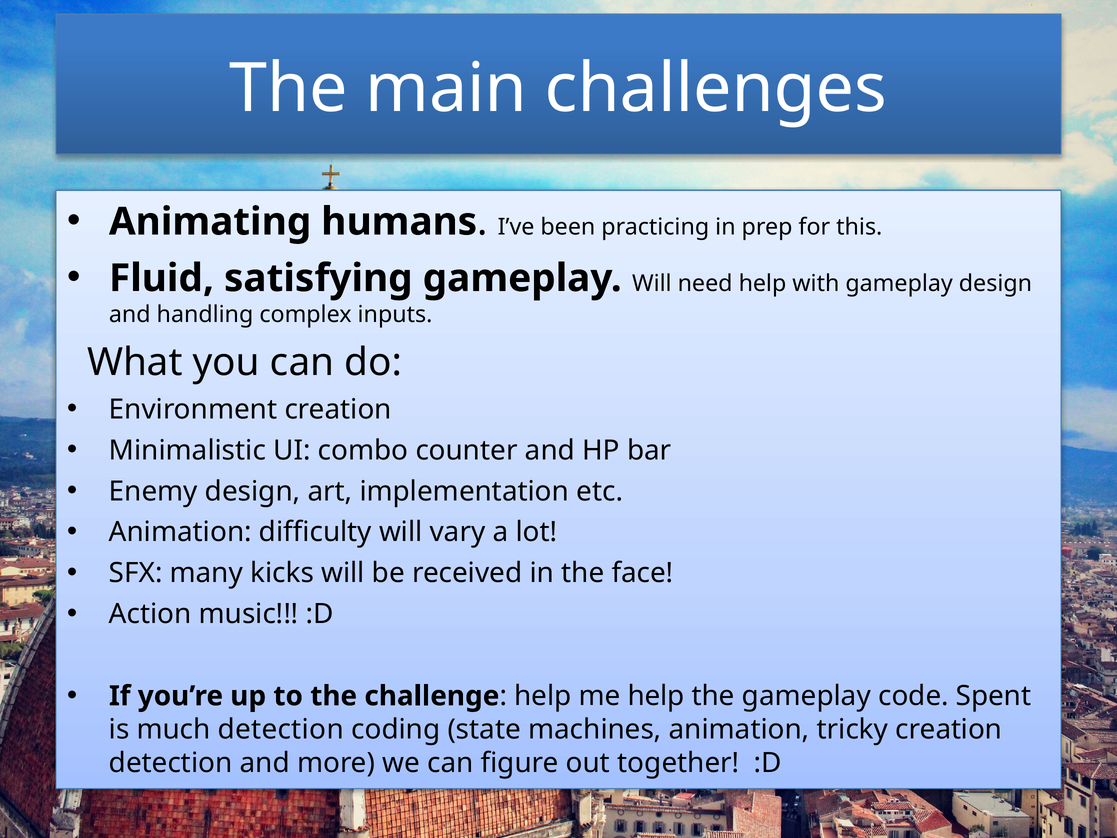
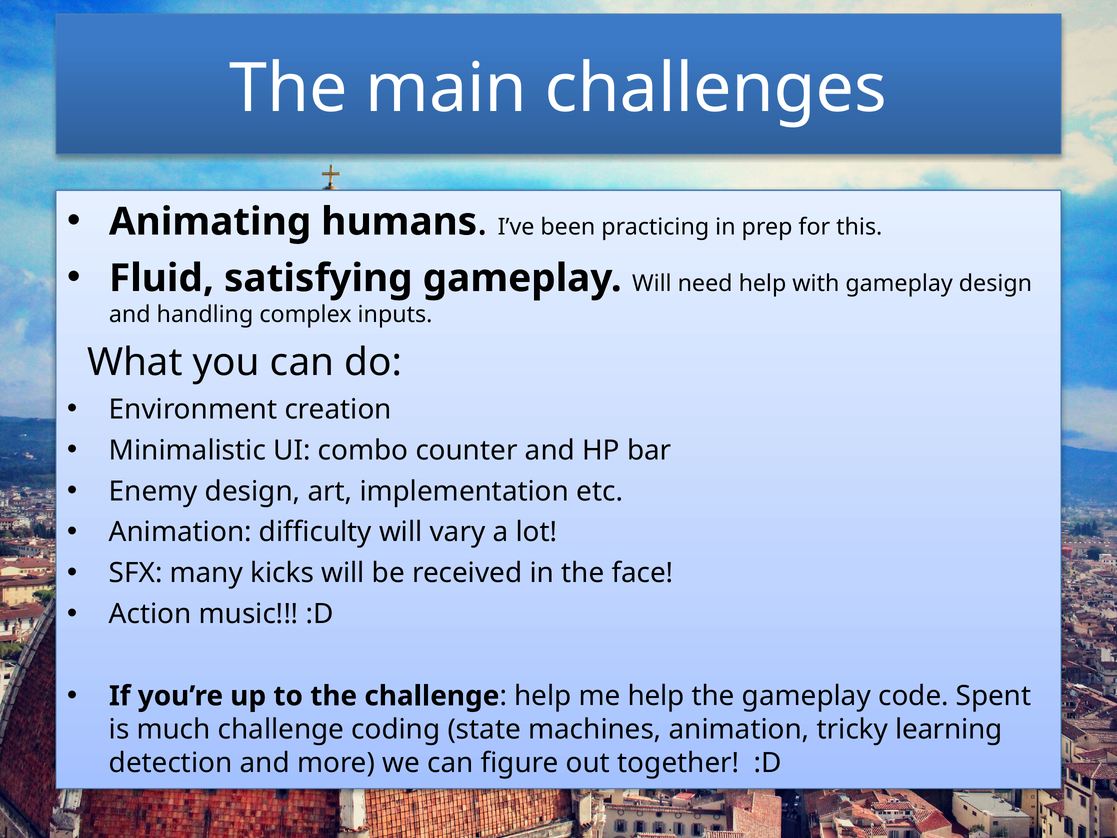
much detection: detection -> challenge
tricky creation: creation -> learning
